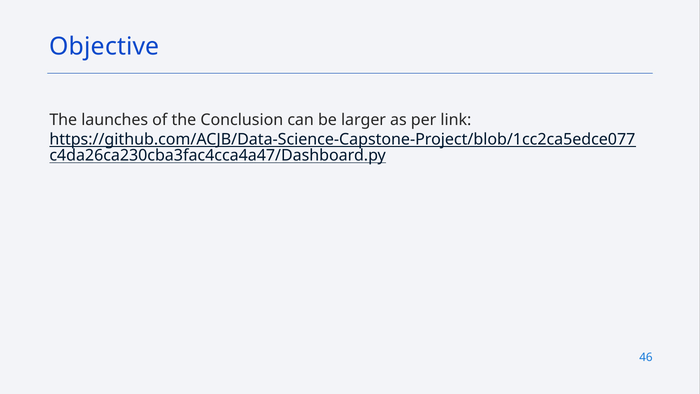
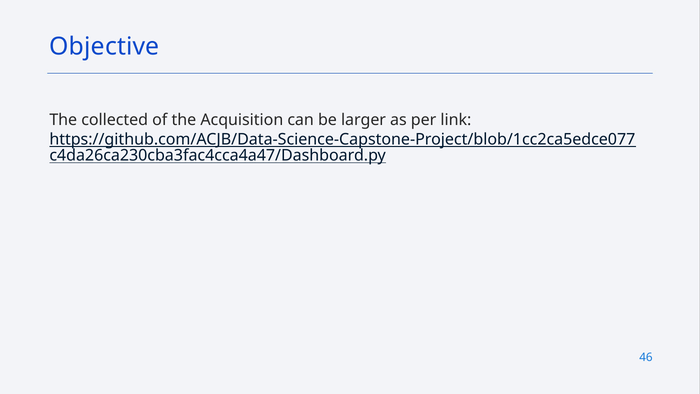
launches: launches -> collected
Conclusion: Conclusion -> Acquisition
